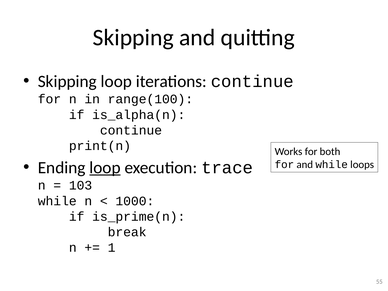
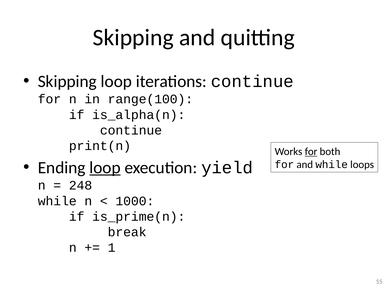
for at (311, 152) underline: none -> present
trace: trace -> yield
103: 103 -> 248
